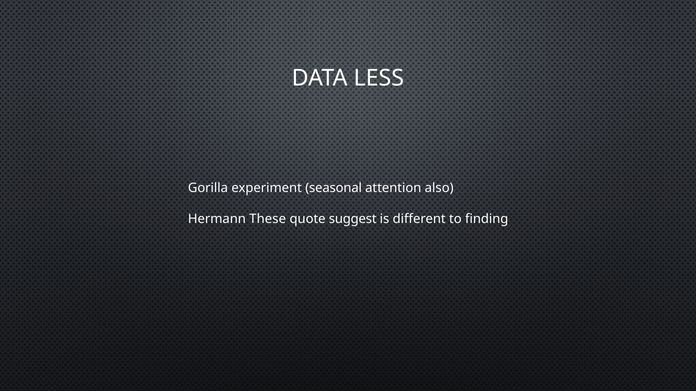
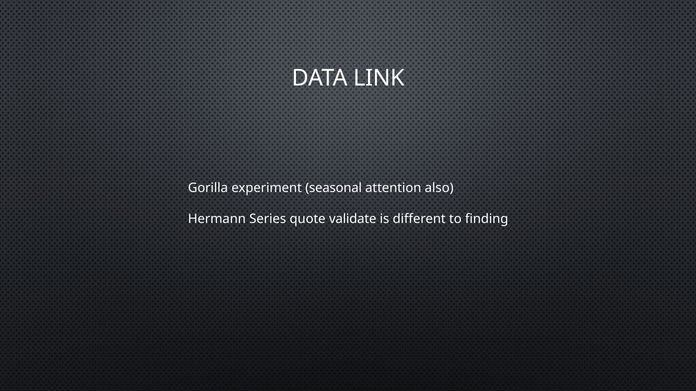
LESS: LESS -> LINK
These: These -> Series
suggest: suggest -> validate
